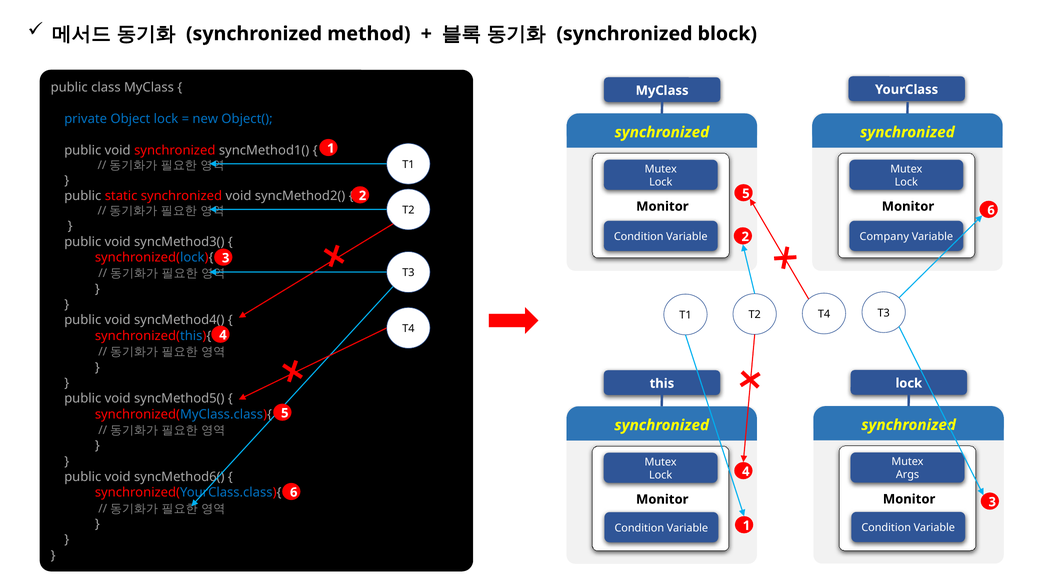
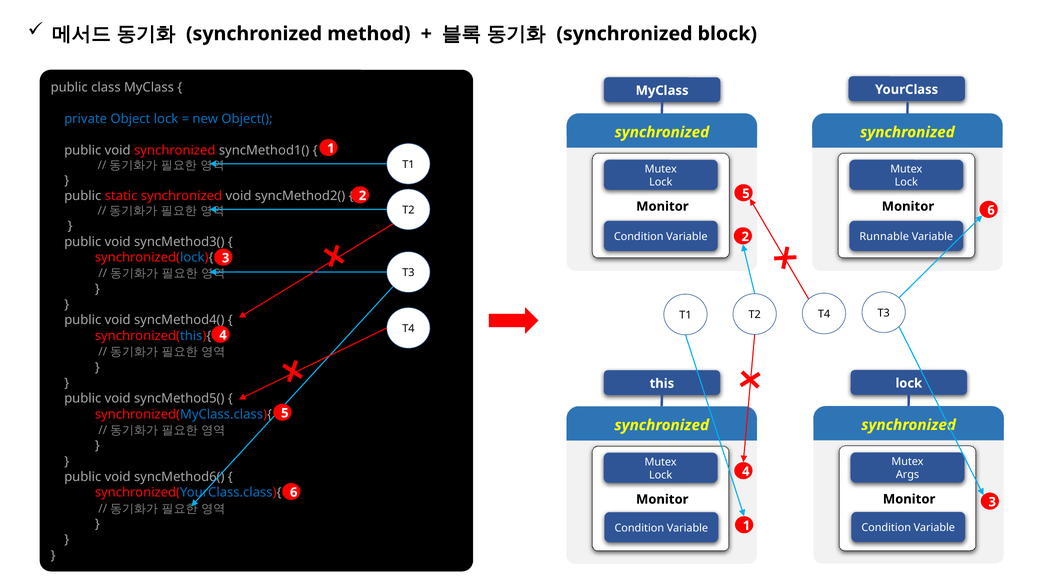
Company: Company -> Runnable
